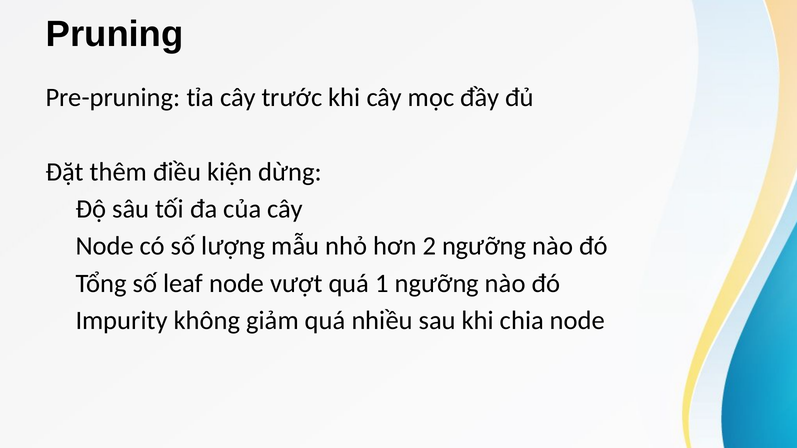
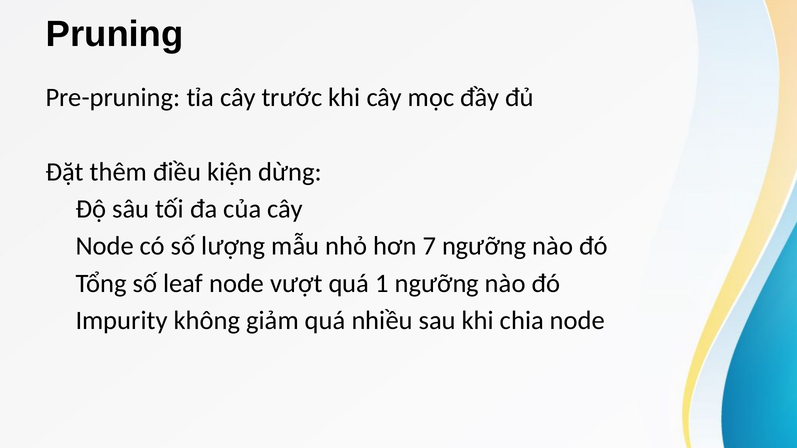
2: 2 -> 7
